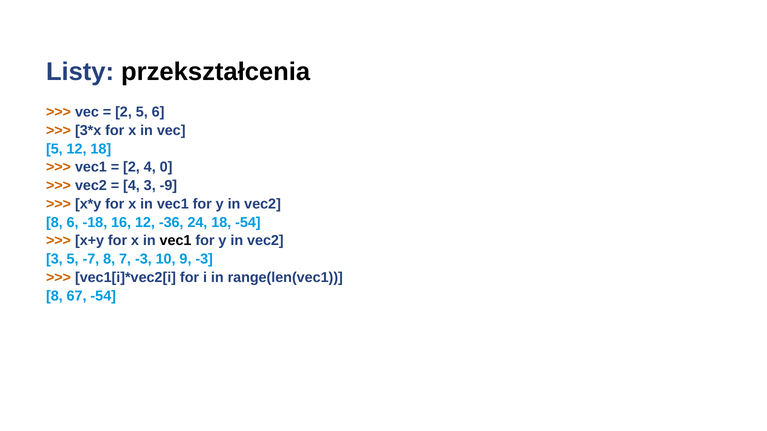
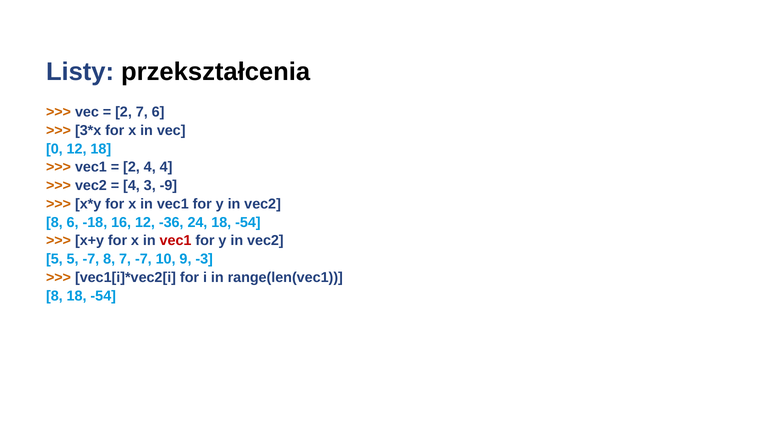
2 5: 5 -> 7
5 at (54, 149): 5 -> 0
4 0: 0 -> 4
vec1 at (176, 241) colour: black -> red
3 at (54, 259): 3 -> 5
7 -3: -3 -> -7
8 67: 67 -> 18
